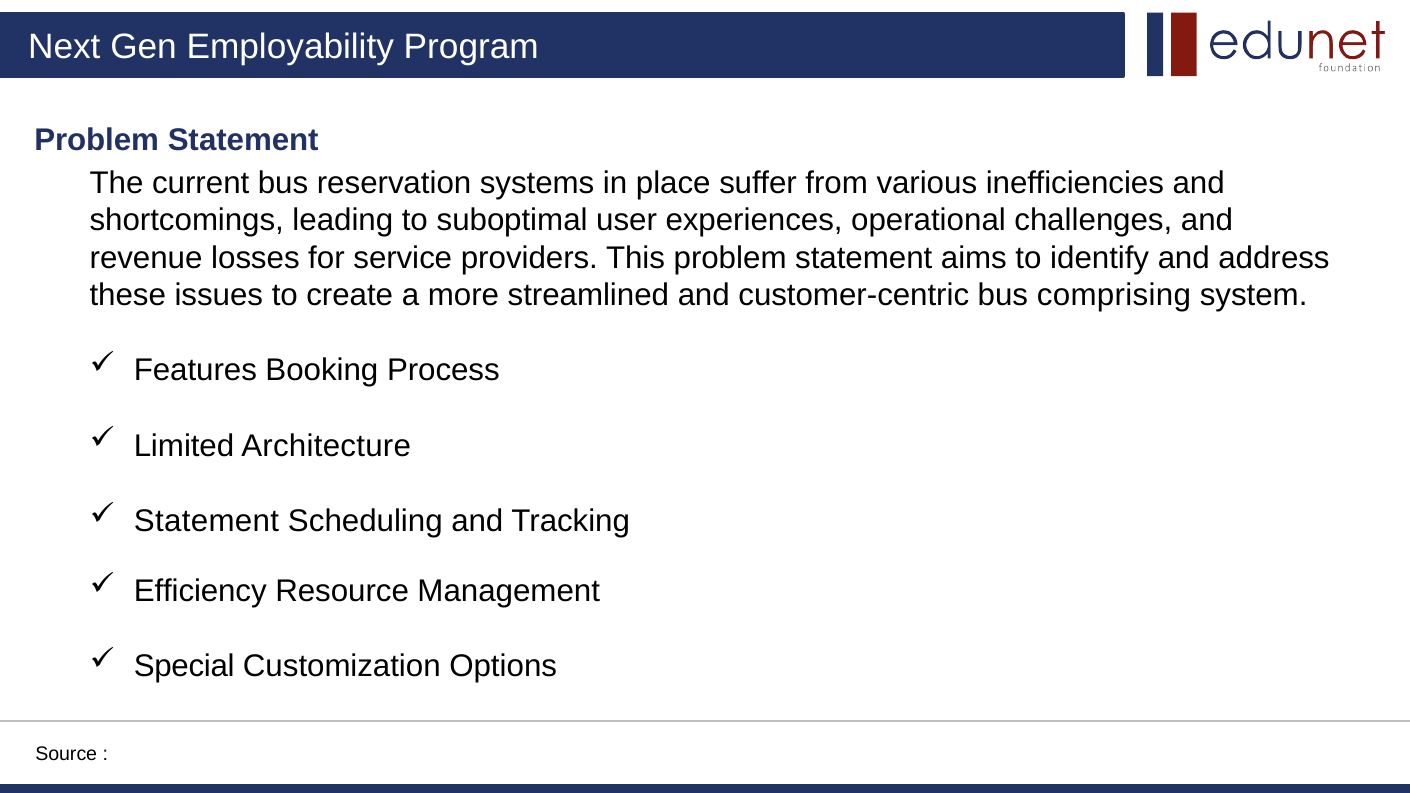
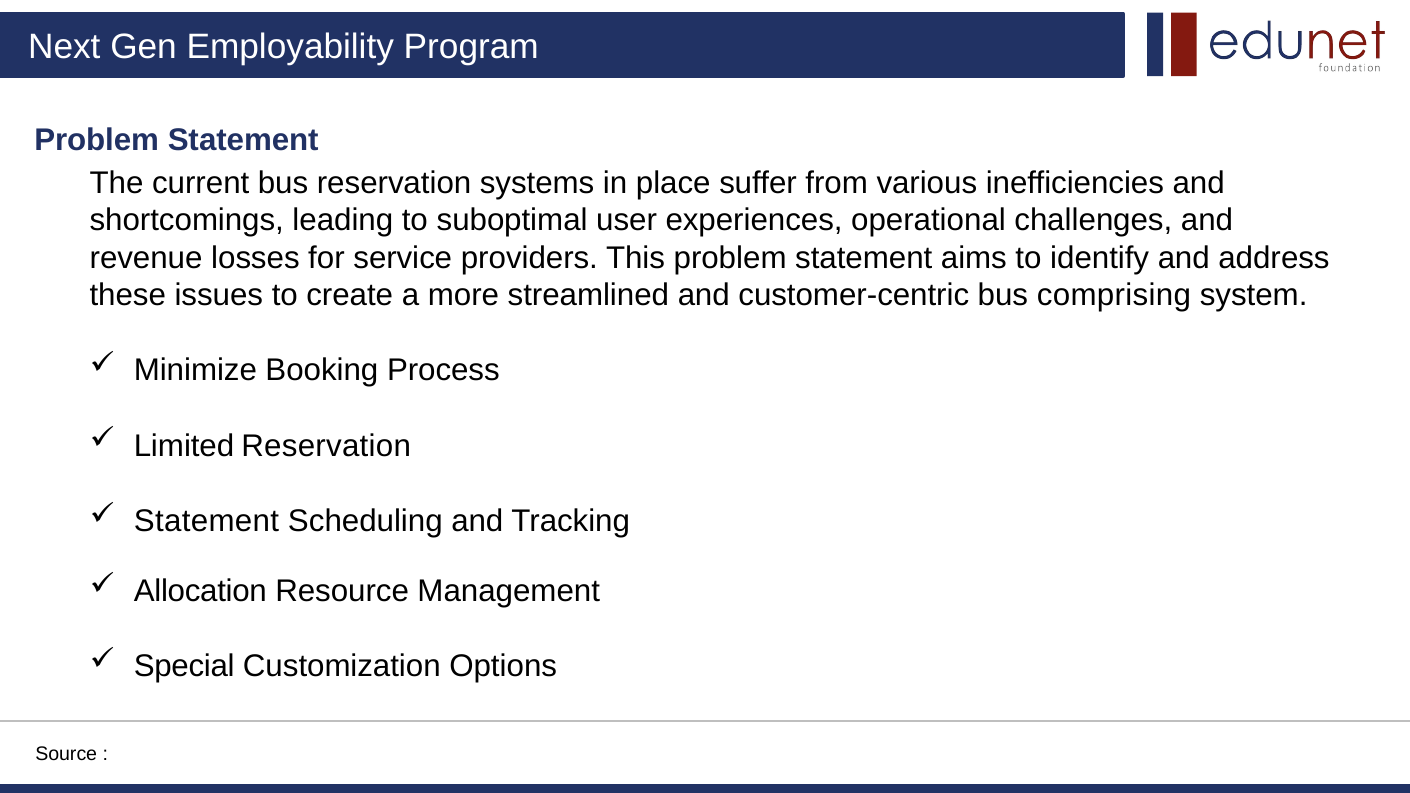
Features: Features -> Minimize
Limited Architecture: Architecture -> Reservation
Efficiency: Efficiency -> Allocation
